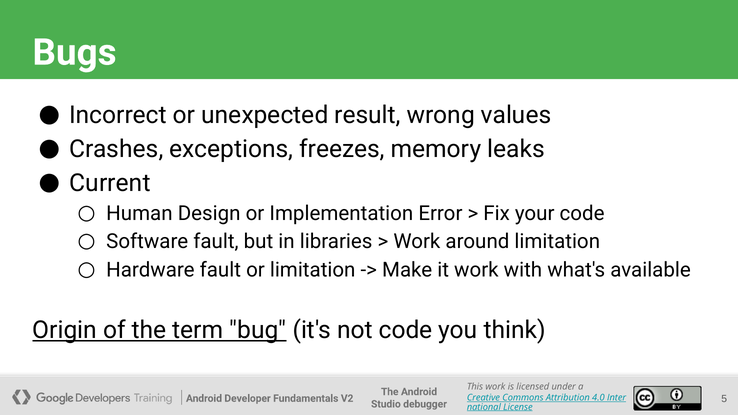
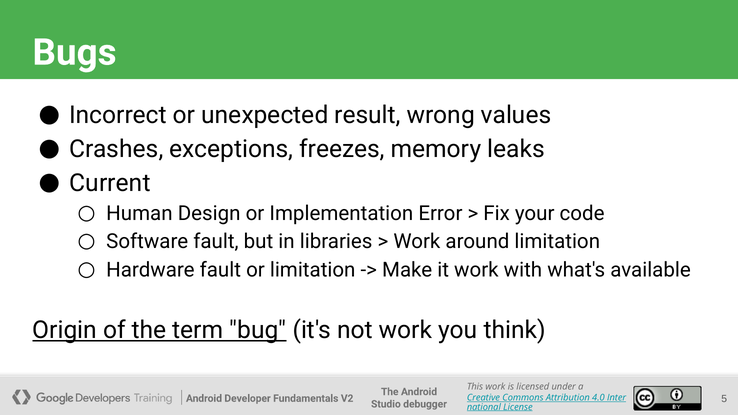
not code: code -> work
